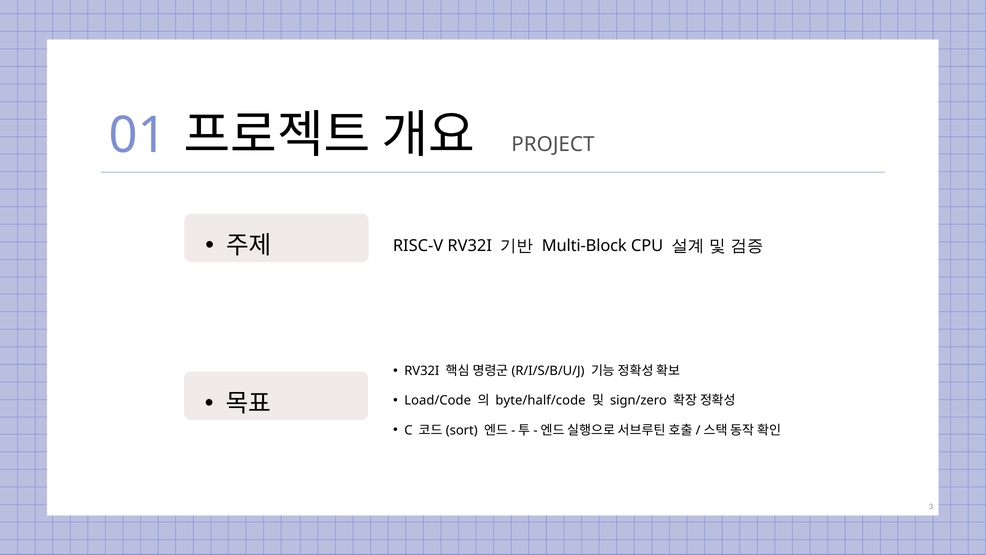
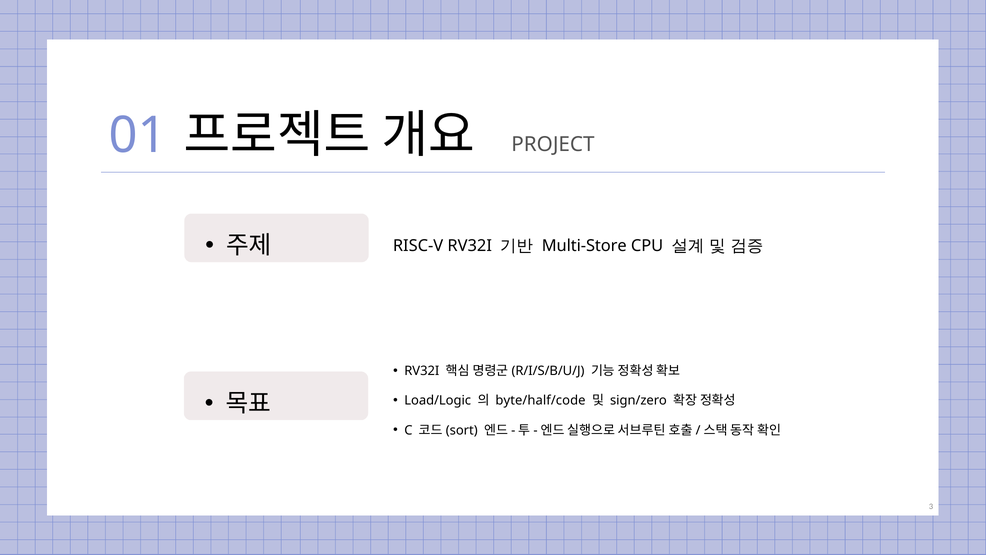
Multi-Block: Multi-Block -> Multi-Store
Load/Code: Load/Code -> Load/Logic
